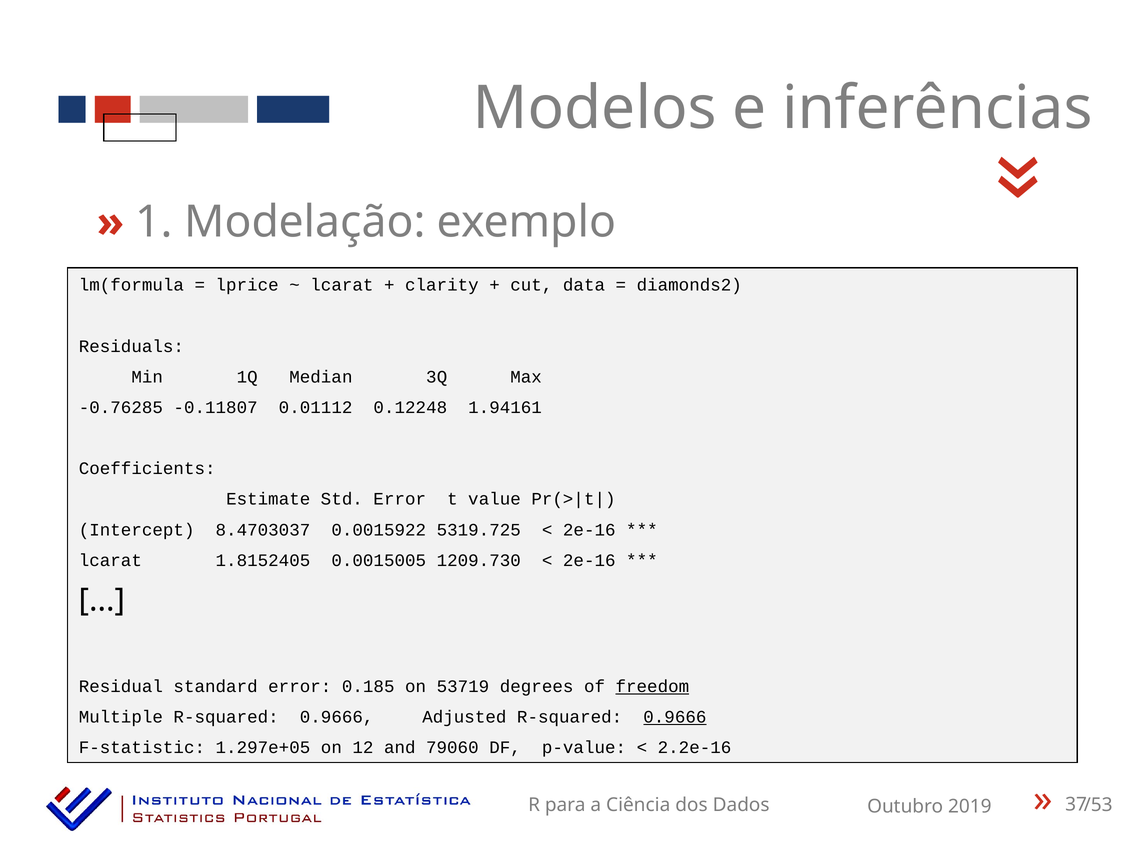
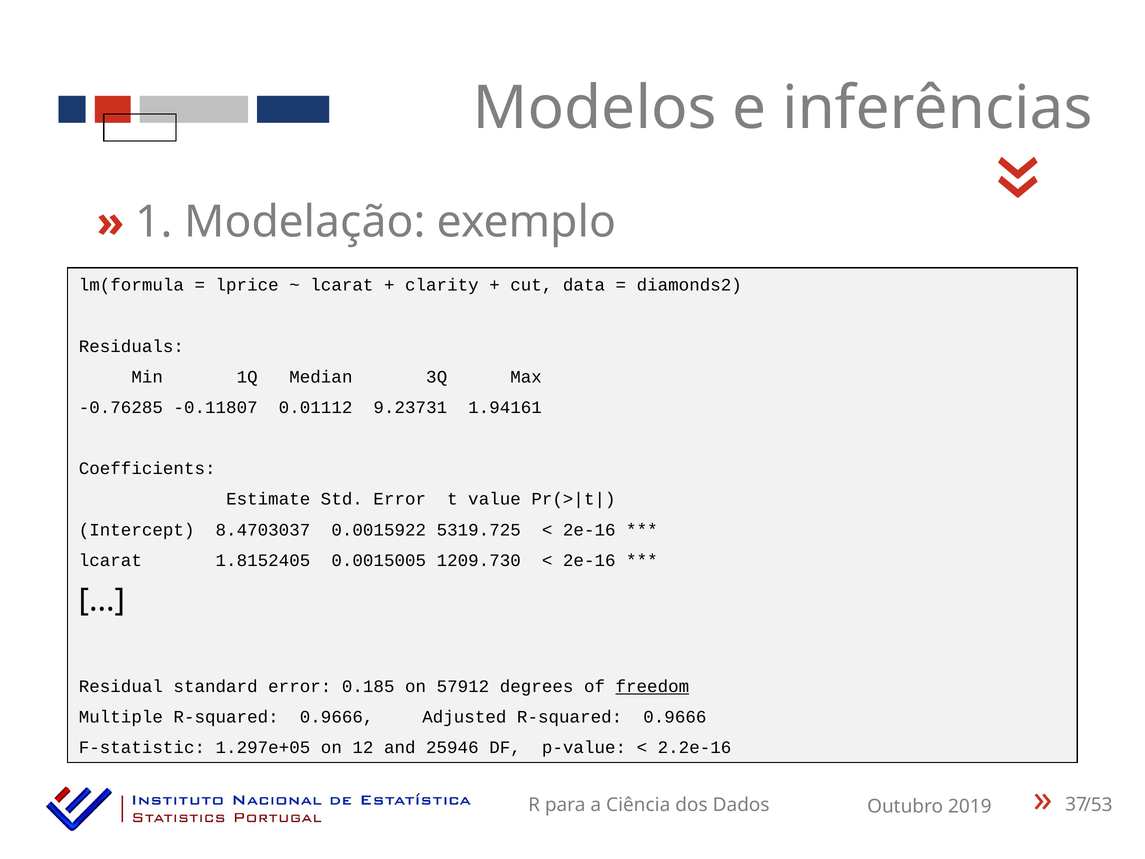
0.12248: 0.12248 -> 9.23731
53719: 53719 -> 57912
0.9666 at (675, 717) underline: present -> none
79060: 79060 -> 25946
